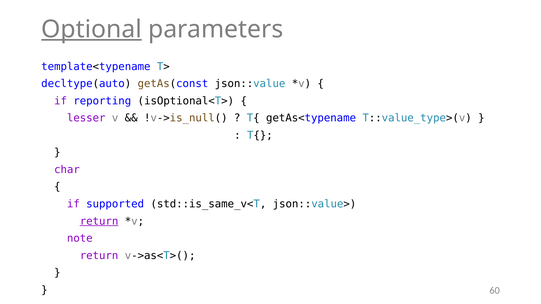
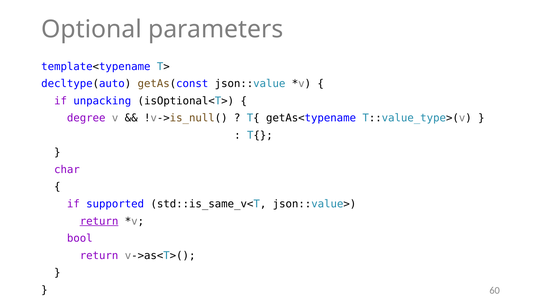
Optional underline: present -> none
reporting: reporting -> unpacking
lesser: lesser -> degree
note: note -> bool
